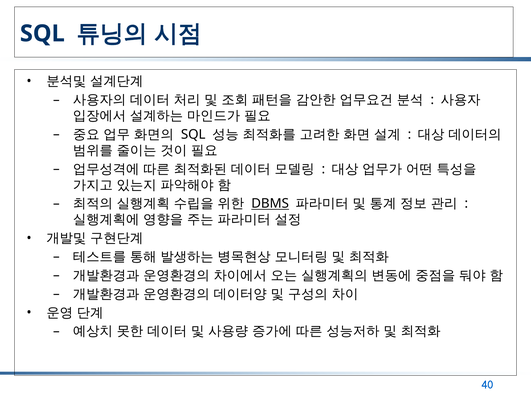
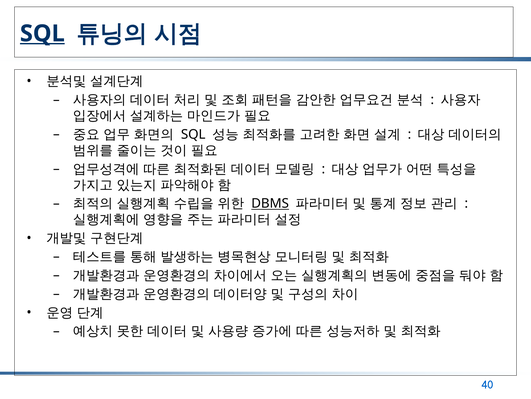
SQL at (42, 33) underline: none -> present
